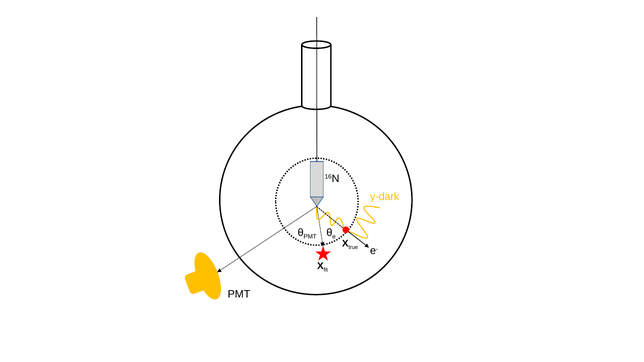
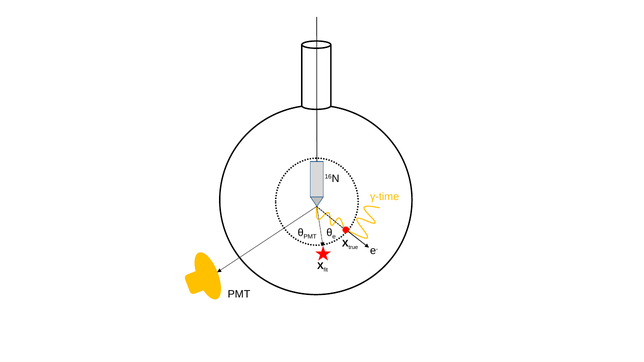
γ-dark: γ-dark -> γ-time
